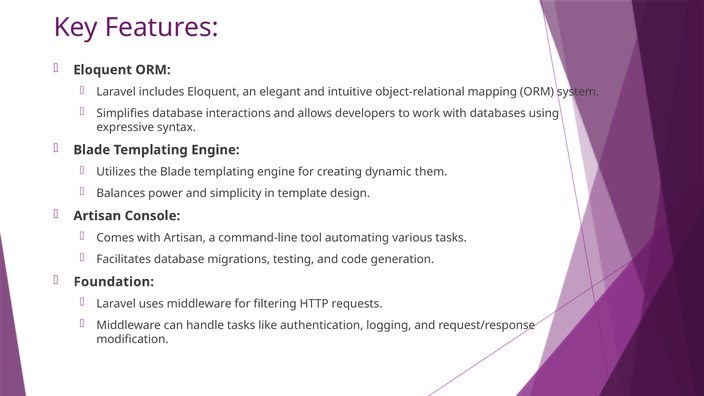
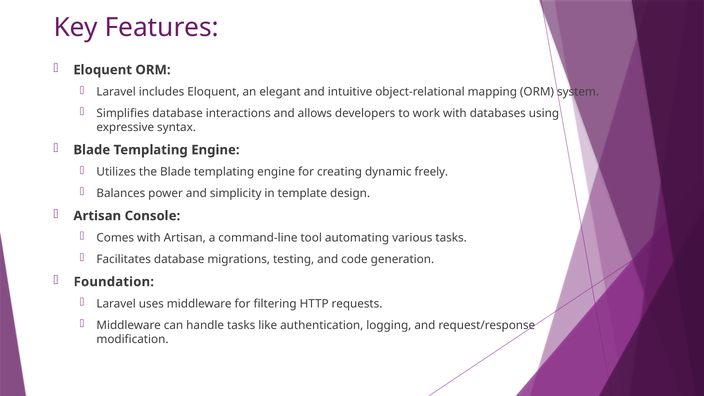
them: them -> freely
